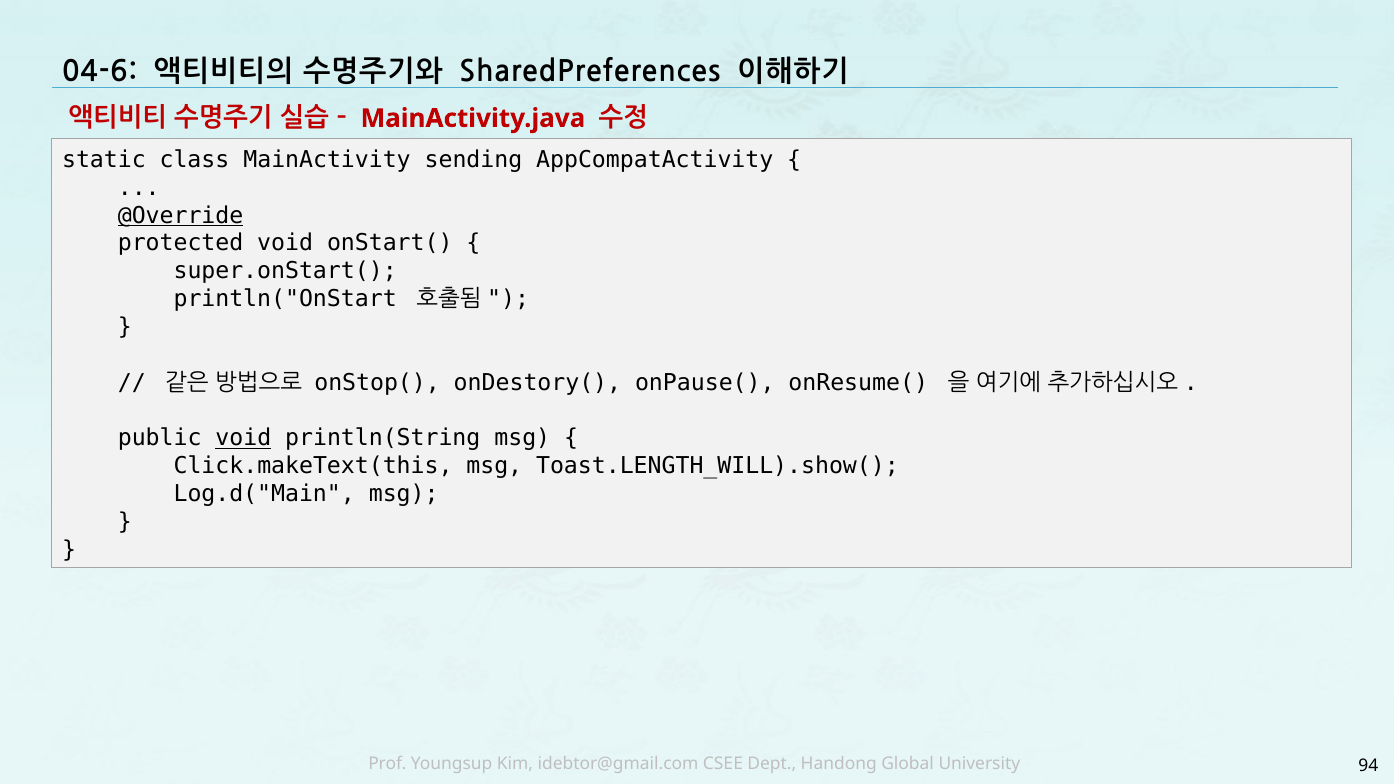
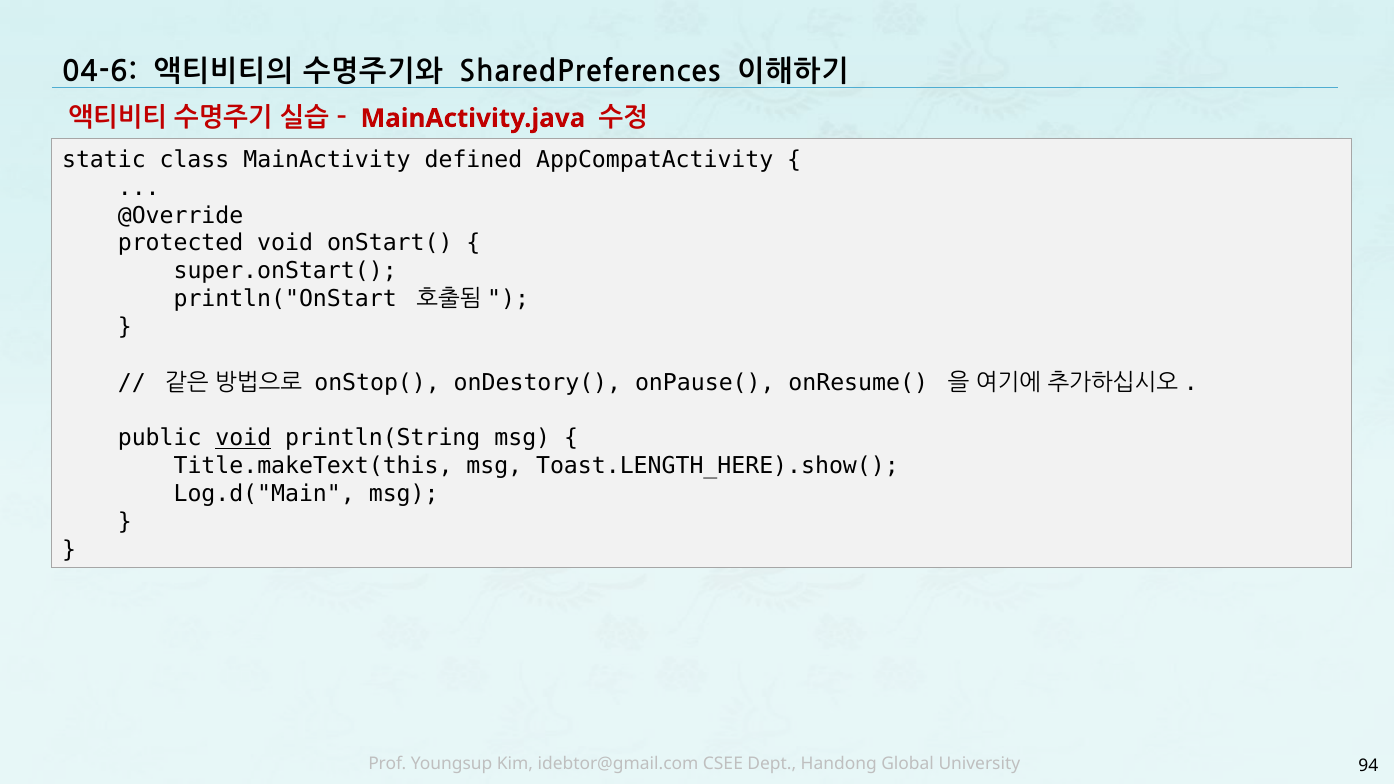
sending: sending -> defined
@Override underline: present -> none
Click.makeText(this: Click.makeText(this -> Title.makeText(this
Toast.LENGTH_WILL).show(: Toast.LENGTH_WILL).show( -> Toast.LENGTH_HERE).show(
